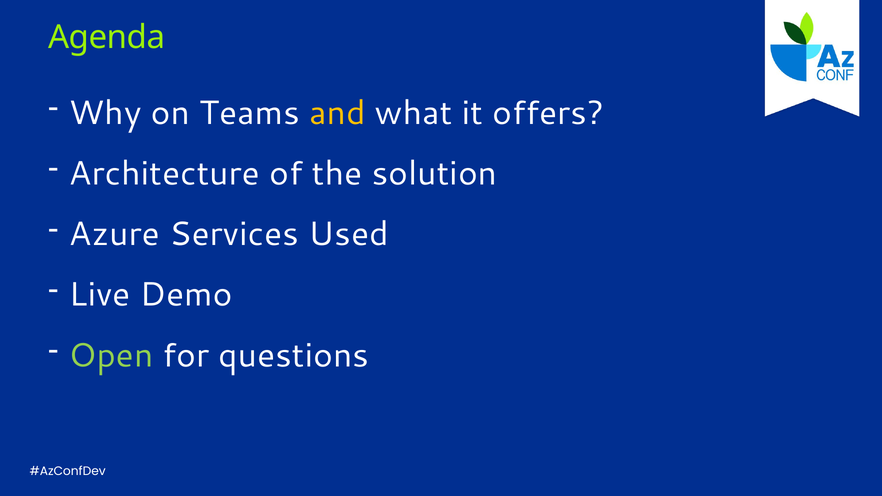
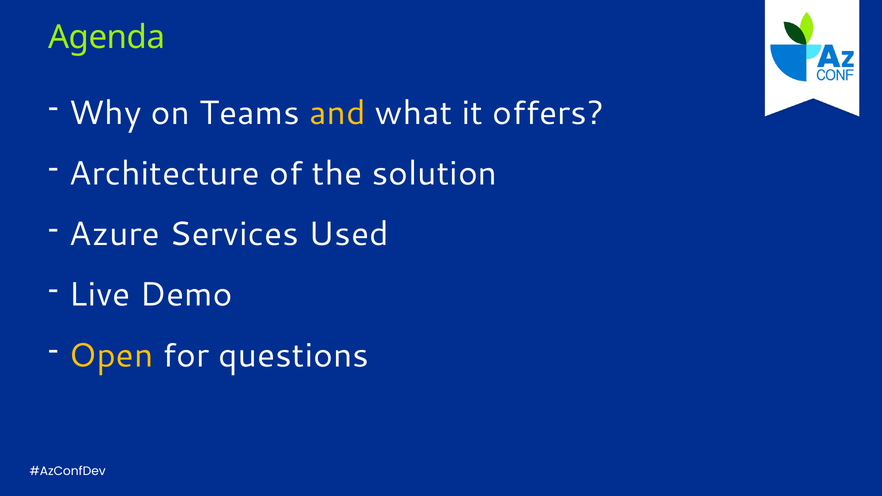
Open colour: light green -> yellow
